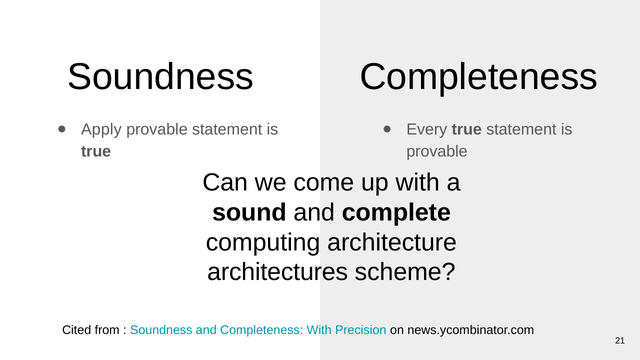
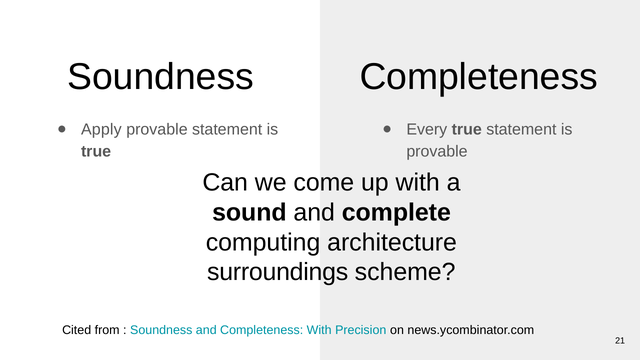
architectures: architectures -> surroundings
